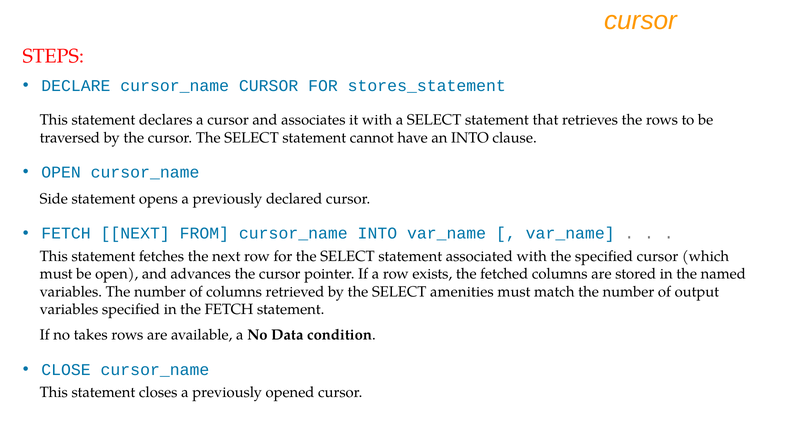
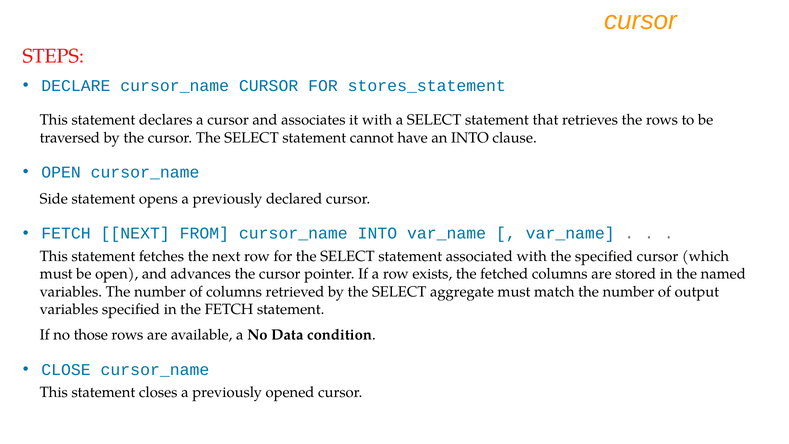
amenities: amenities -> aggregate
takes: takes -> those
